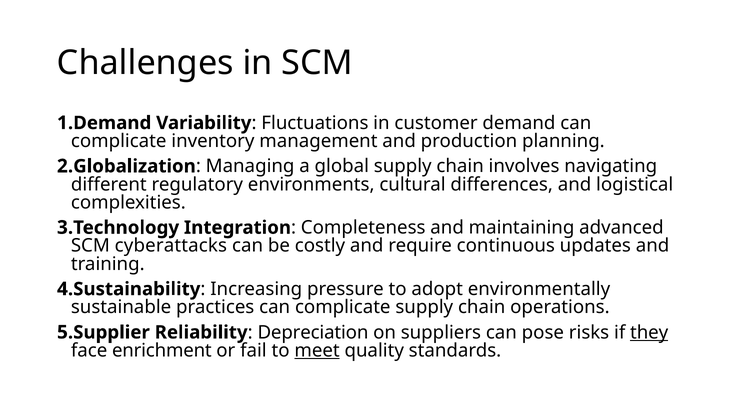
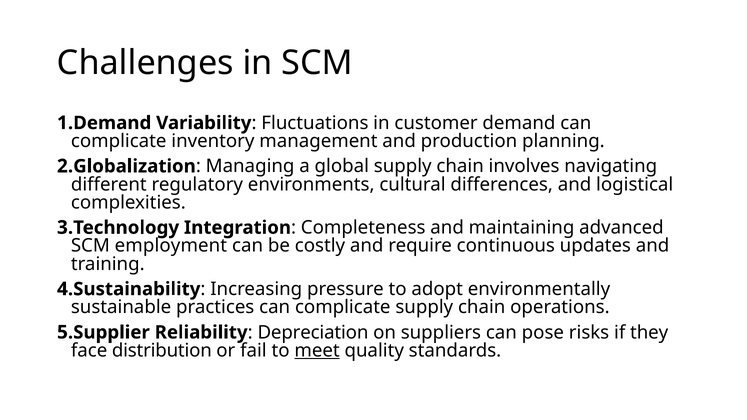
cyberattacks: cyberattacks -> employment
they underline: present -> none
enrichment: enrichment -> distribution
